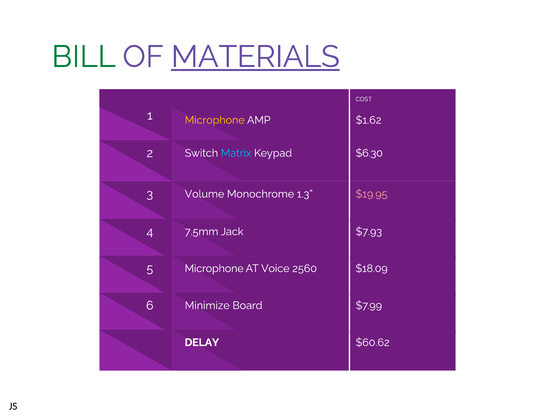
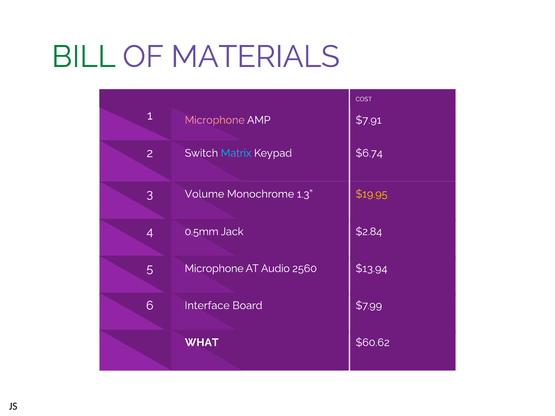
MATERIALS underline: present -> none
Microphone at (215, 120) colour: yellow -> pink
$1.62: $1.62 -> $7.91
$6.30: $6.30 -> $6.74
$19.95 colour: pink -> yellow
7.5mm: 7.5mm -> 0.5mm
$7.93: $7.93 -> $2.84
Voice: Voice -> Audio
$18.09: $18.09 -> $13.94
Minimize: Minimize -> Interface
DELAY: DELAY -> WHAT
